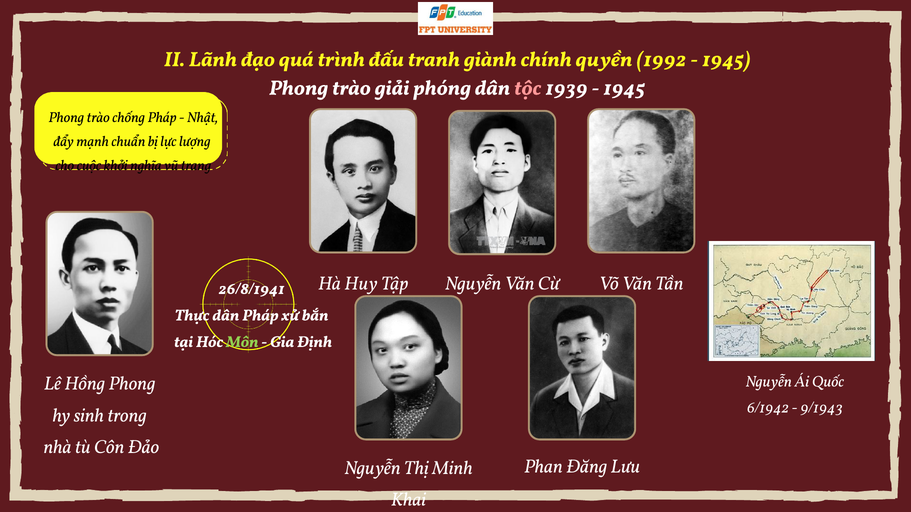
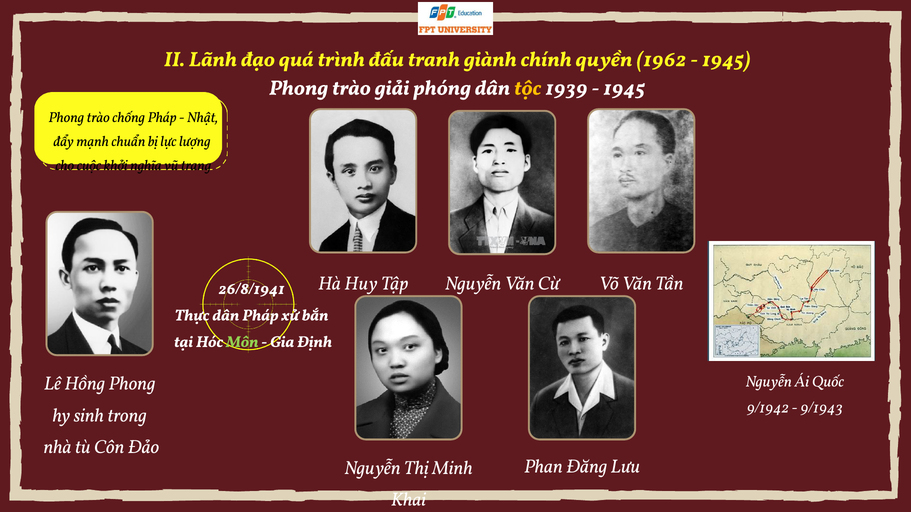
1992: 1992 -> 1962
tộc colour: pink -> yellow
6/1942: 6/1942 -> 9/1942
